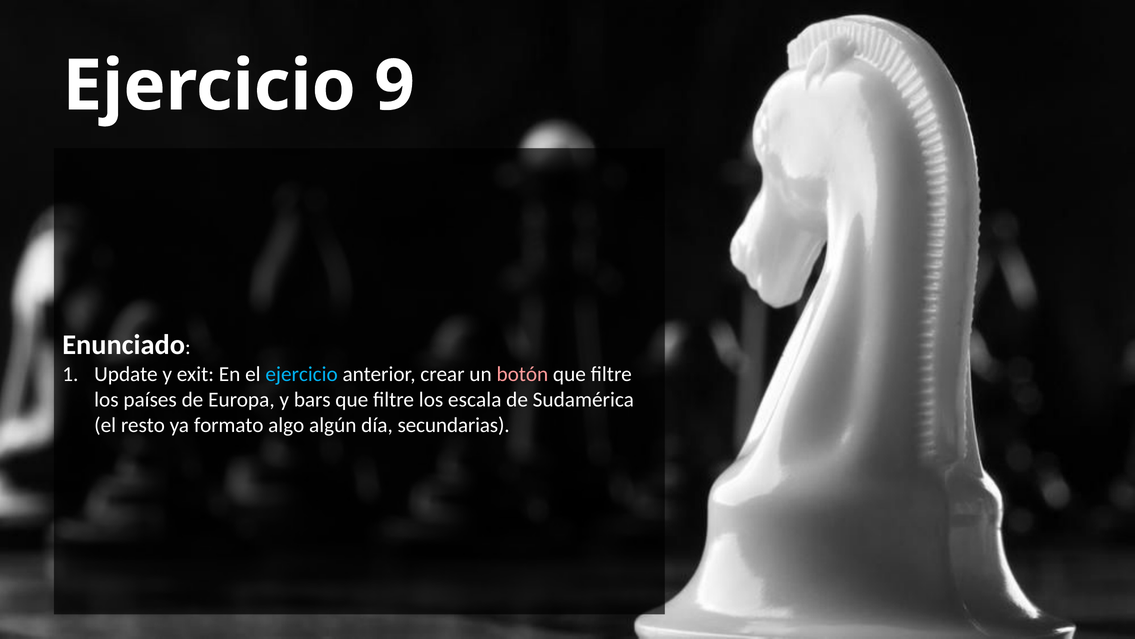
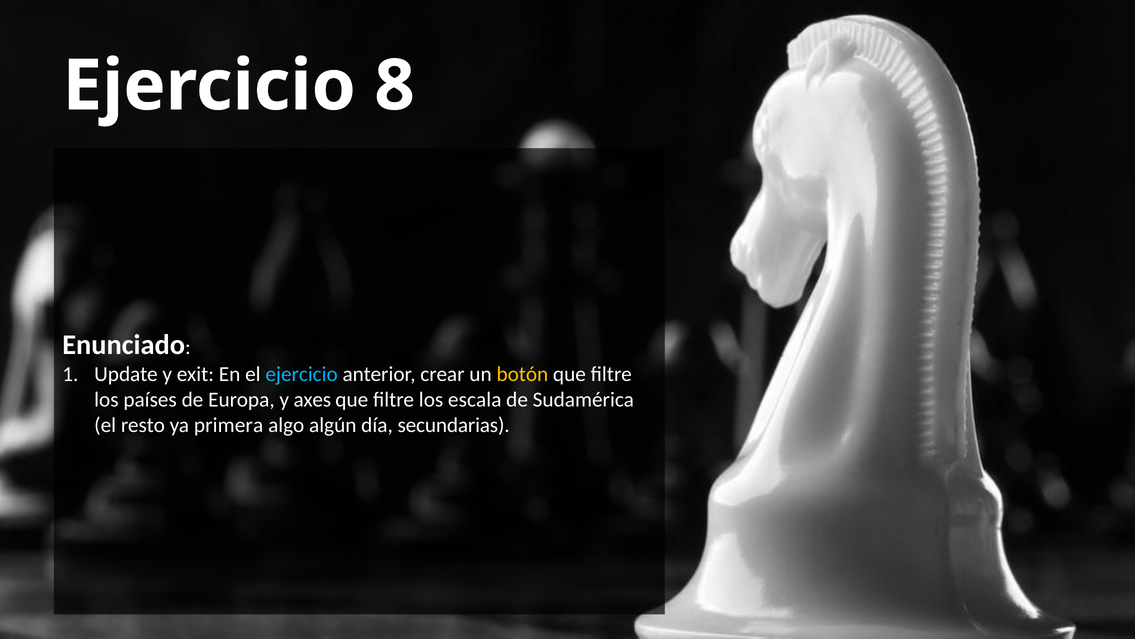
9: 9 -> 8
botón colour: pink -> yellow
bars: bars -> axes
formato: formato -> primera
